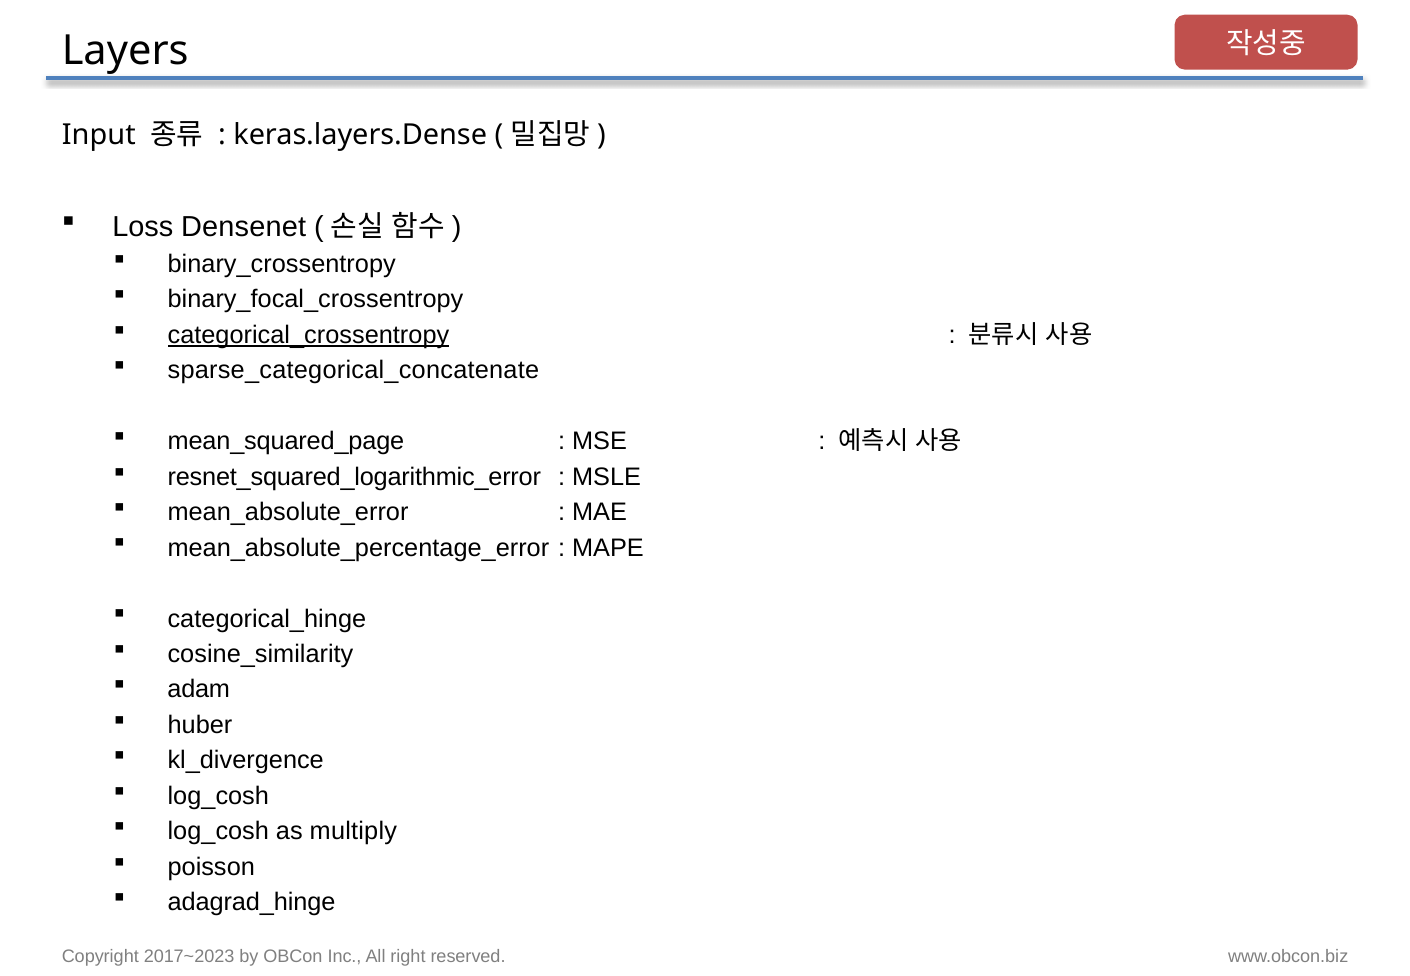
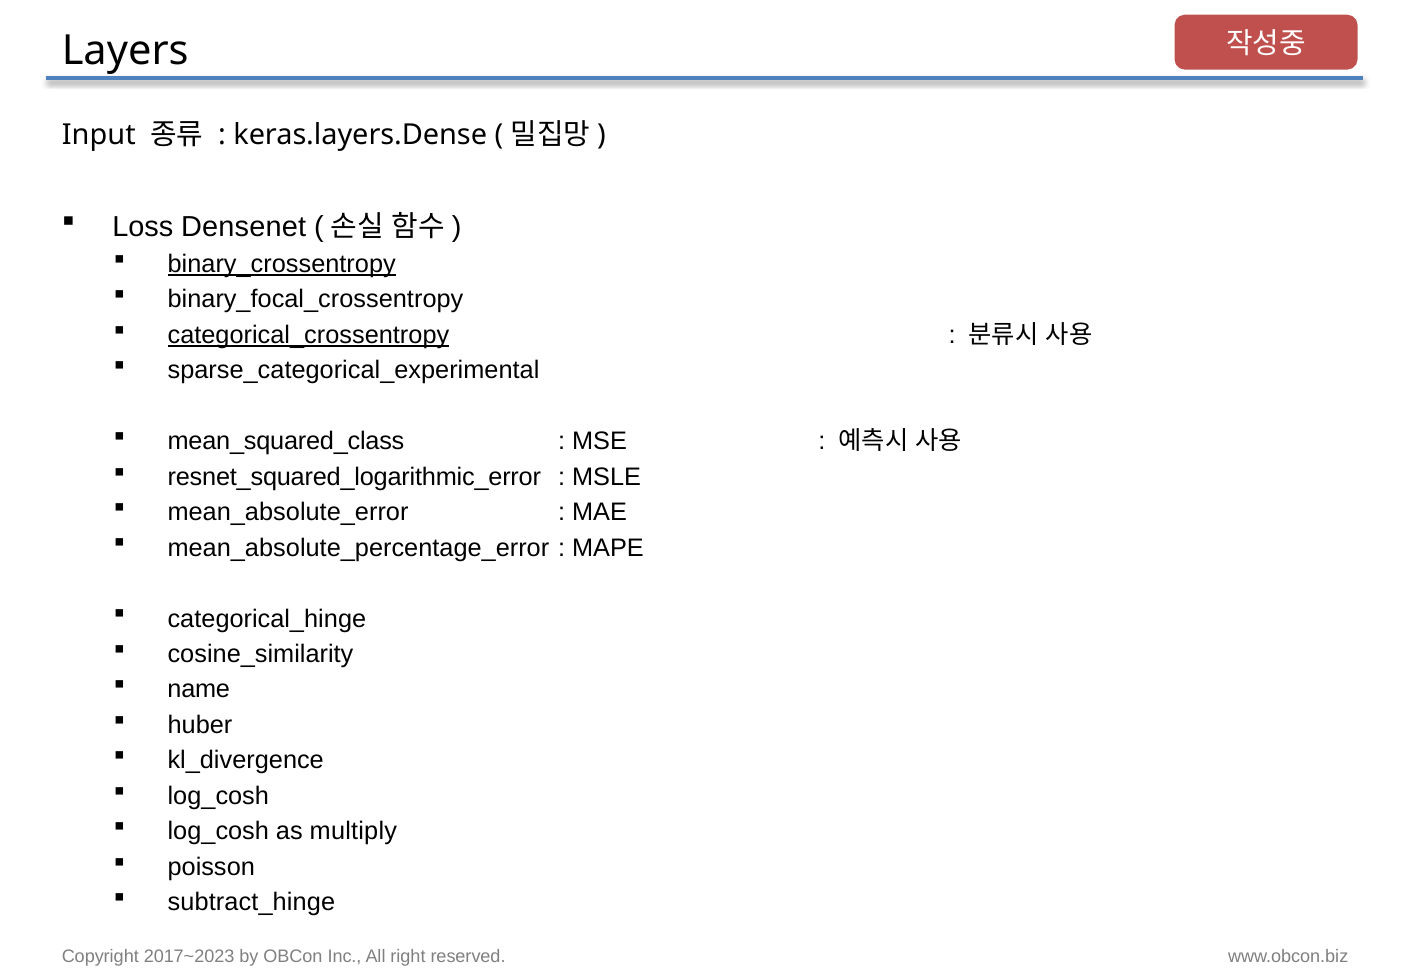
binary_crossentropy underline: none -> present
sparse_categorical_concatenate: sparse_categorical_concatenate -> sparse_categorical_experimental
mean_squared_page: mean_squared_page -> mean_squared_class
adam: adam -> name
adagrad_hinge: adagrad_hinge -> subtract_hinge
